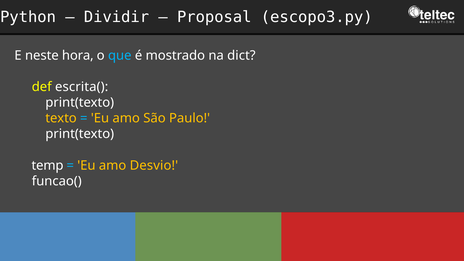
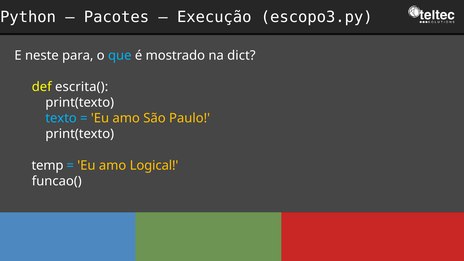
Dividir: Dividir -> Pacotes
Proposal: Proposal -> Execução
hora: hora -> para
texto colour: yellow -> light blue
Desvio: Desvio -> Logical
